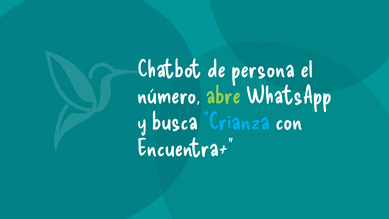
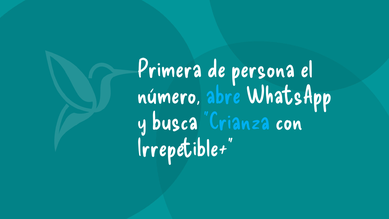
Chatbot: Chatbot -> Primera
abre colour: light green -> light blue
Encuentra+: Encuentra+ -> Irrepetible+
